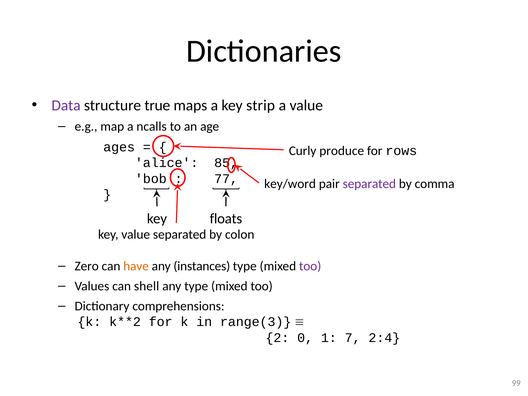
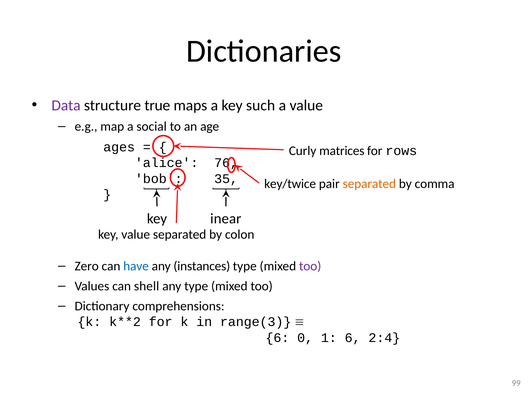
strip: strip -> such
ncalls: ncalls -> social
produce: produce -> matrices
85: 85 -> 76
77: 77 -> 35
key/word: key/word -> key/twice
separated at (369, 184) colour: purple -> orange
floats: floats -> inear
have colour: orange -> blue
2 at (277, 338): 2 -> 6
1 7: 7 -> 6
